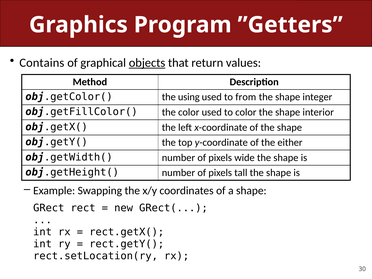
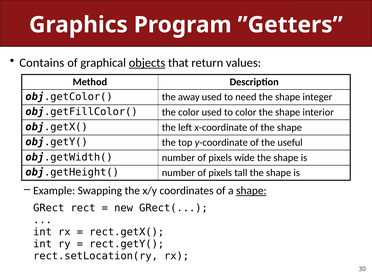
using: using -> away
from: from -> need
either: either -> useful
shape at (251, 191) underline: none -> present
